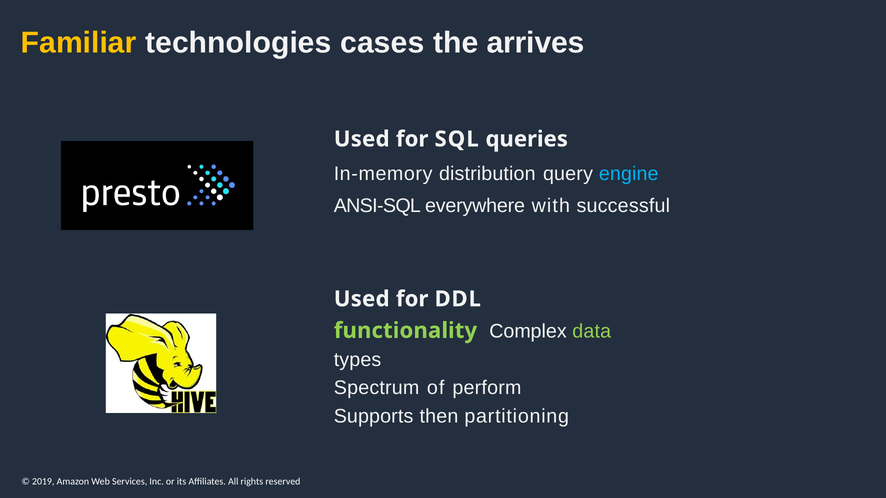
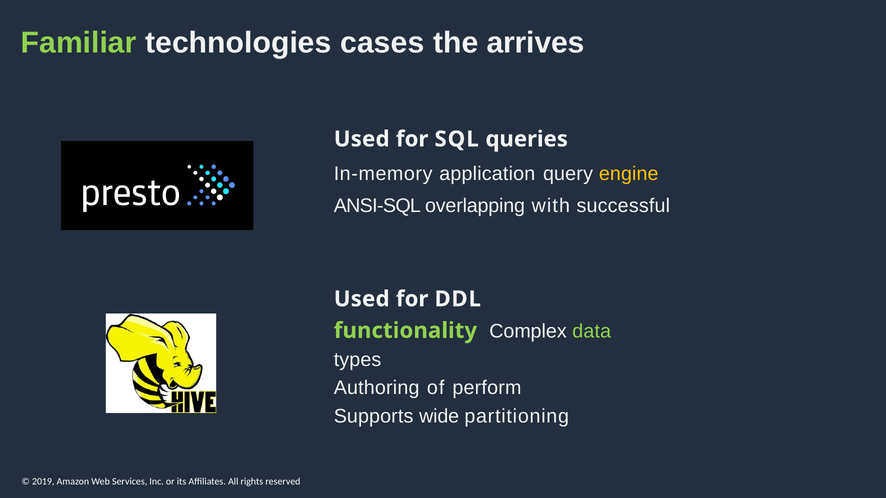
Familiar colour: yellow -> light green
distribution: distribution -> application
engine colour: light blue -> yellow
everywhere: everywhere -> overlapping
Spectrum: Spectrum -> Authoring
then: then -> wide
